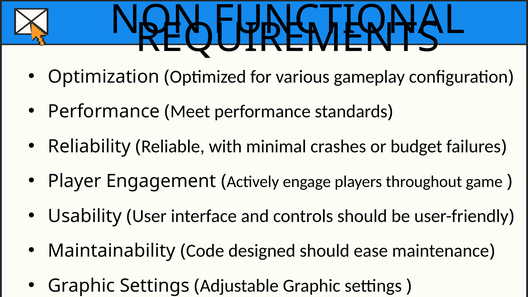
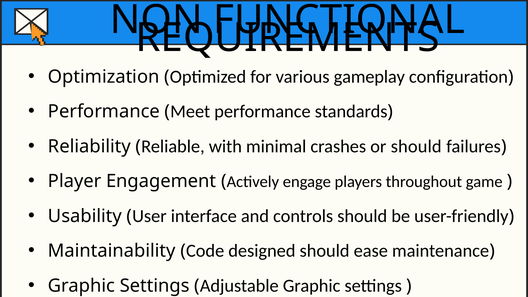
or budget: budget -> should
